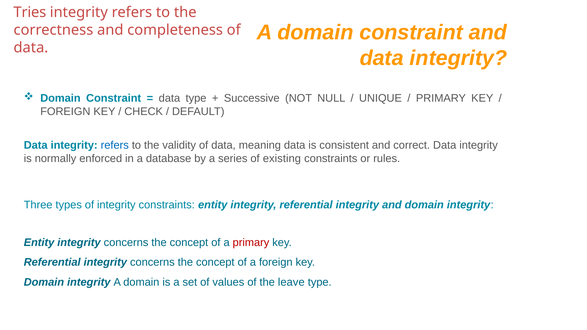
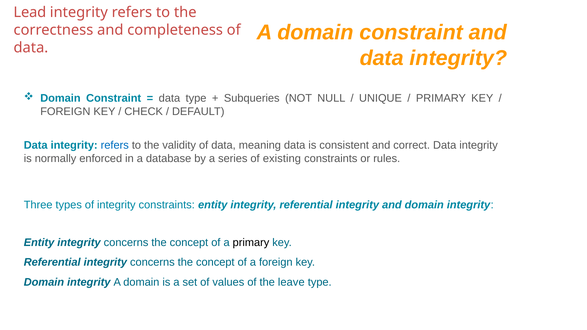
Tries: Tries -> Lead
Successive: Successive -> Subqueries
primary at (251, 243) colour: red -> black
